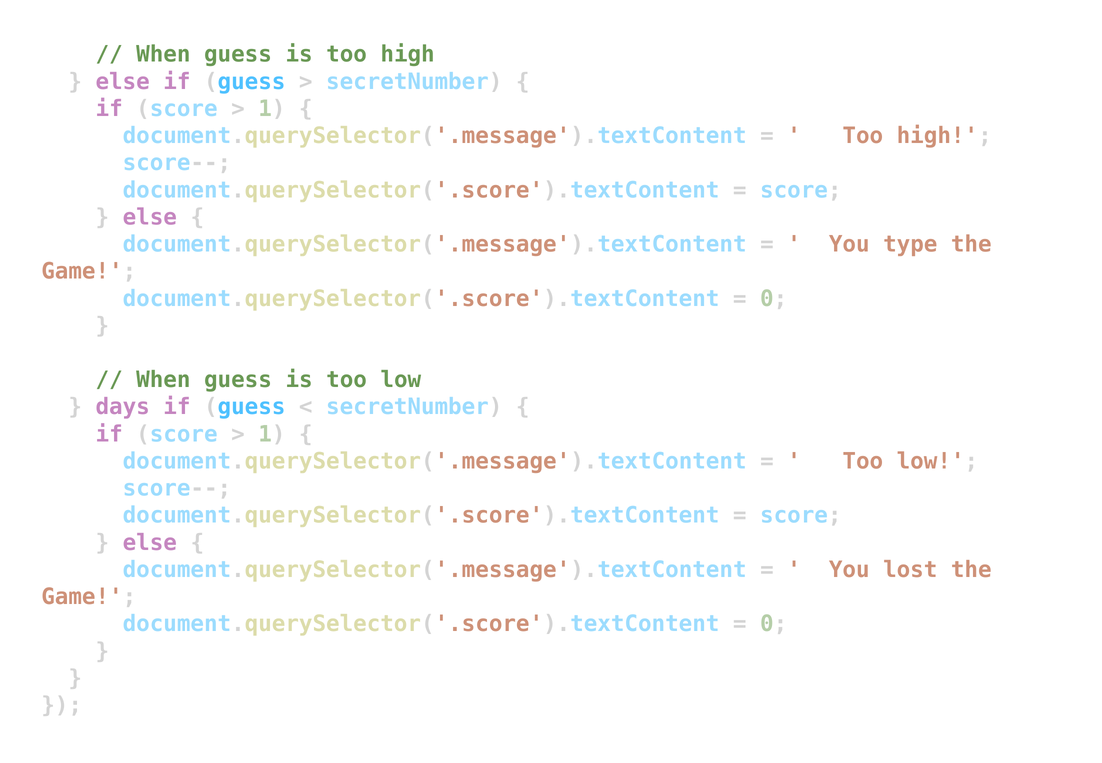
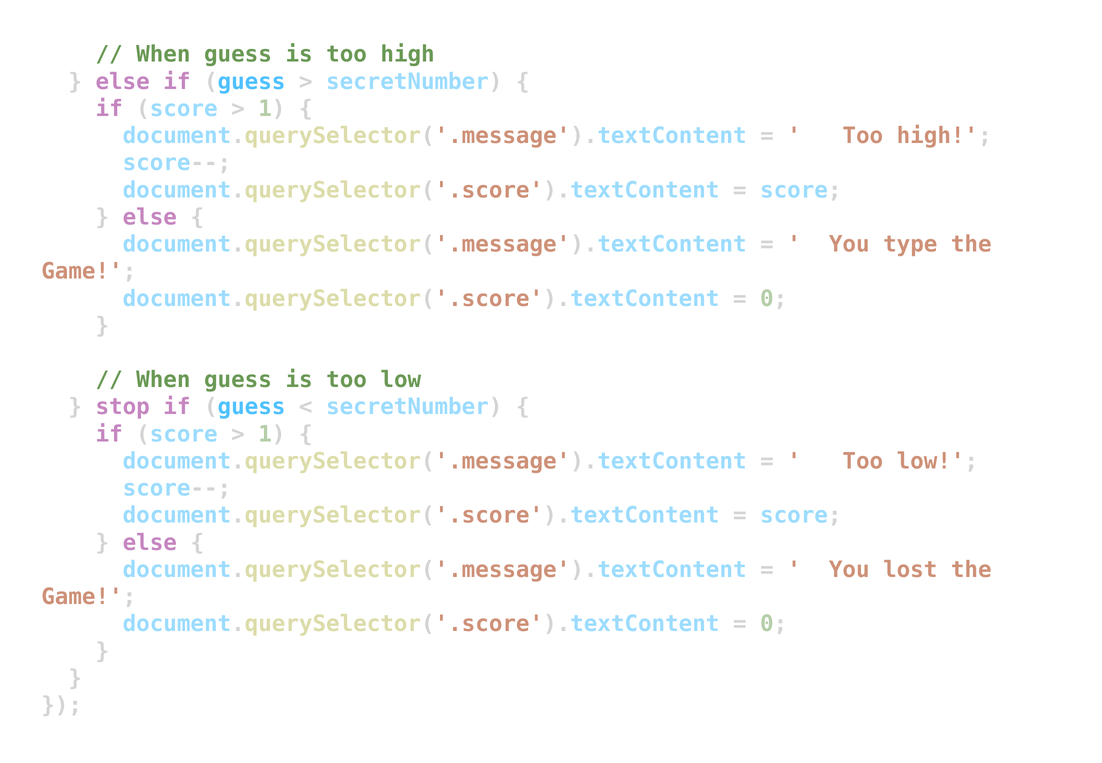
days: days -> stop
